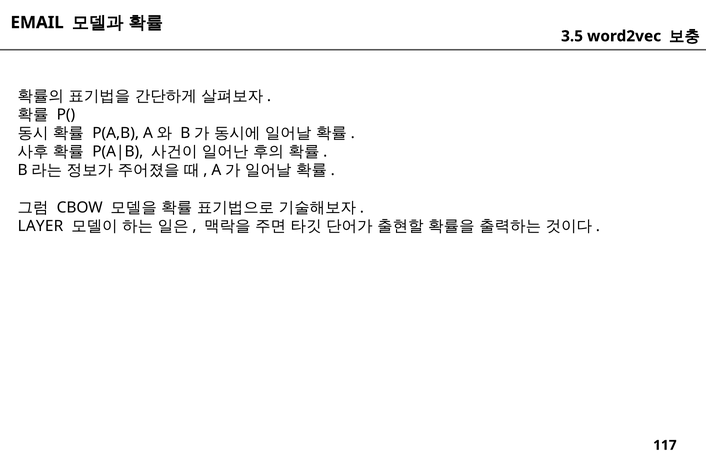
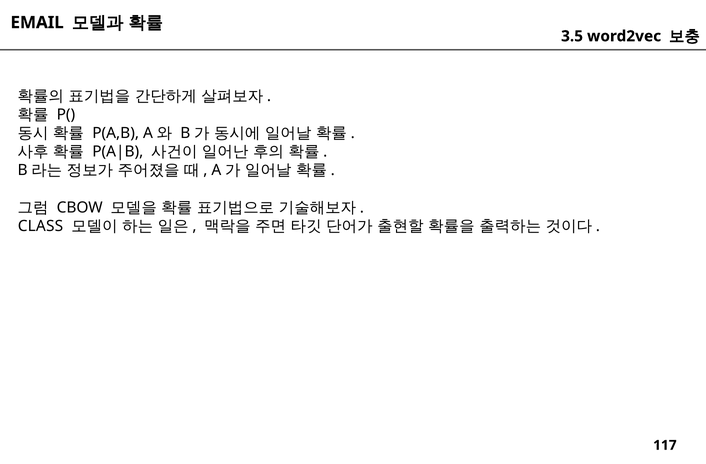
LAYER: LAYER -> CLASS
